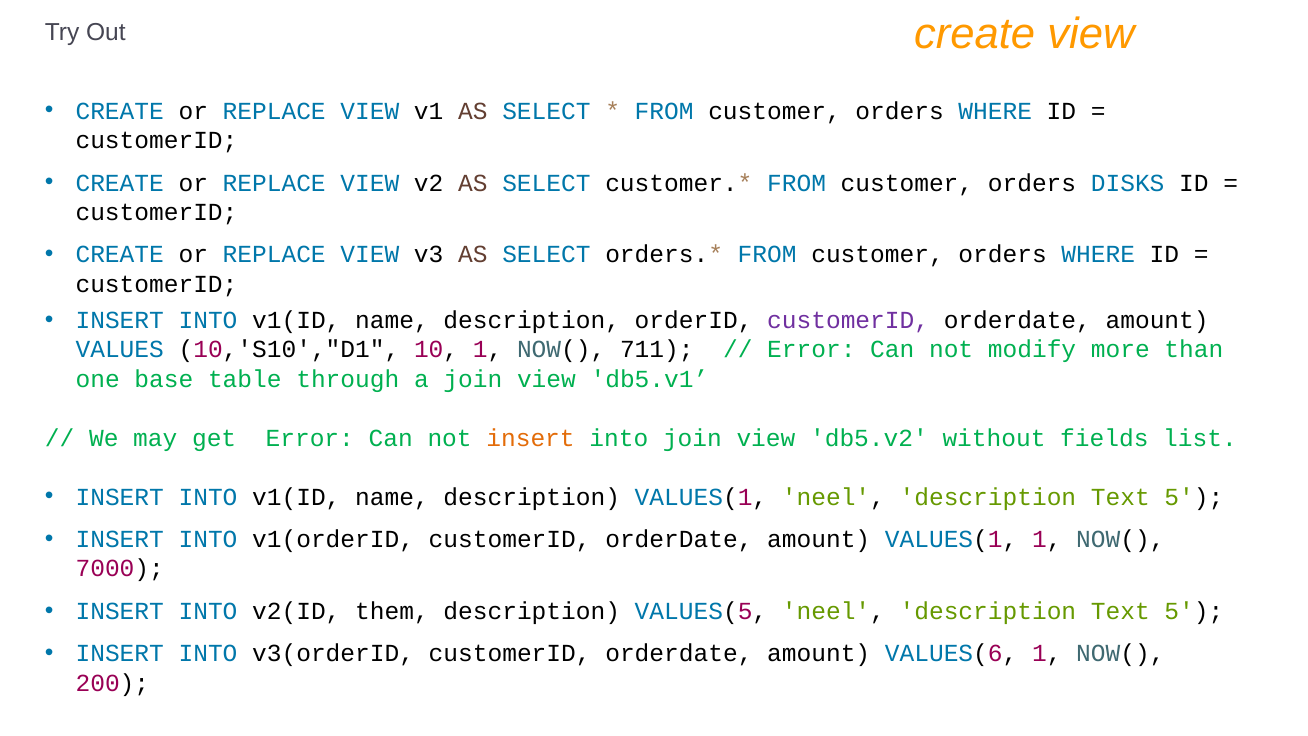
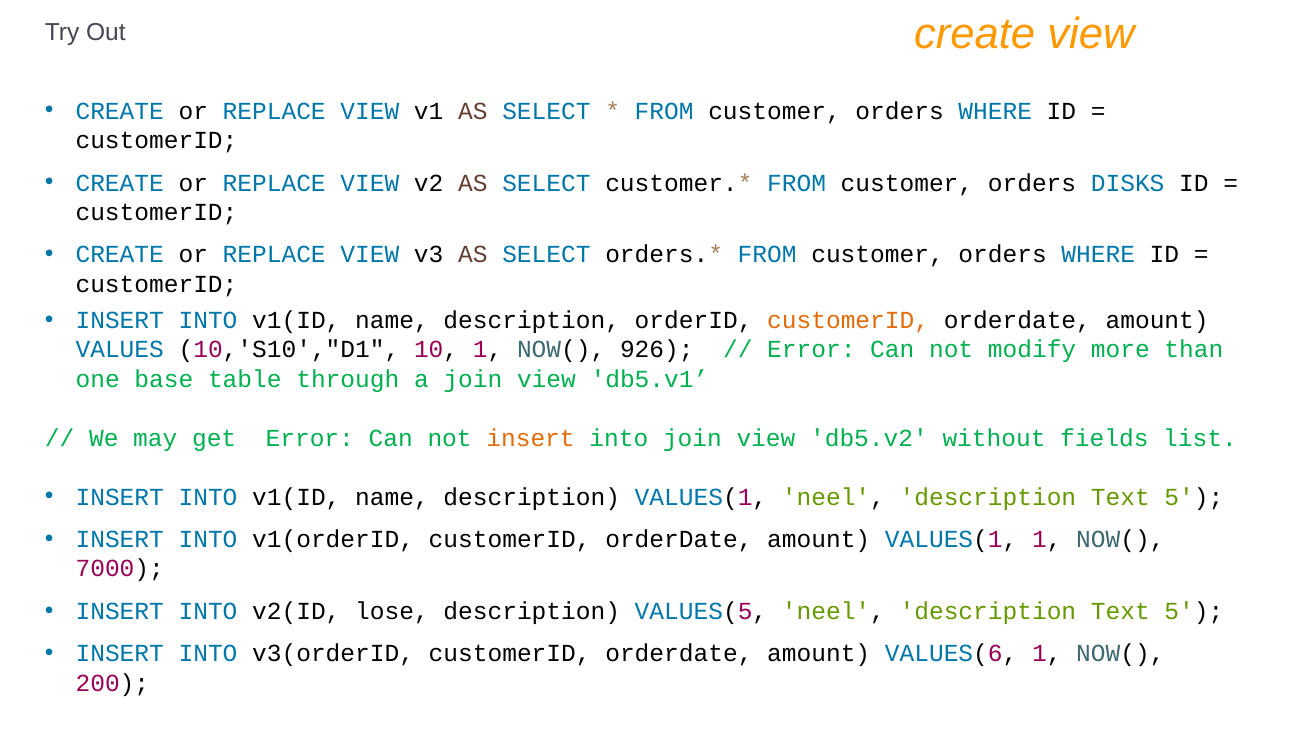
customerID at (848, 320) colour: purple -> orange
711: 711 -> 926
them: them -> lose
